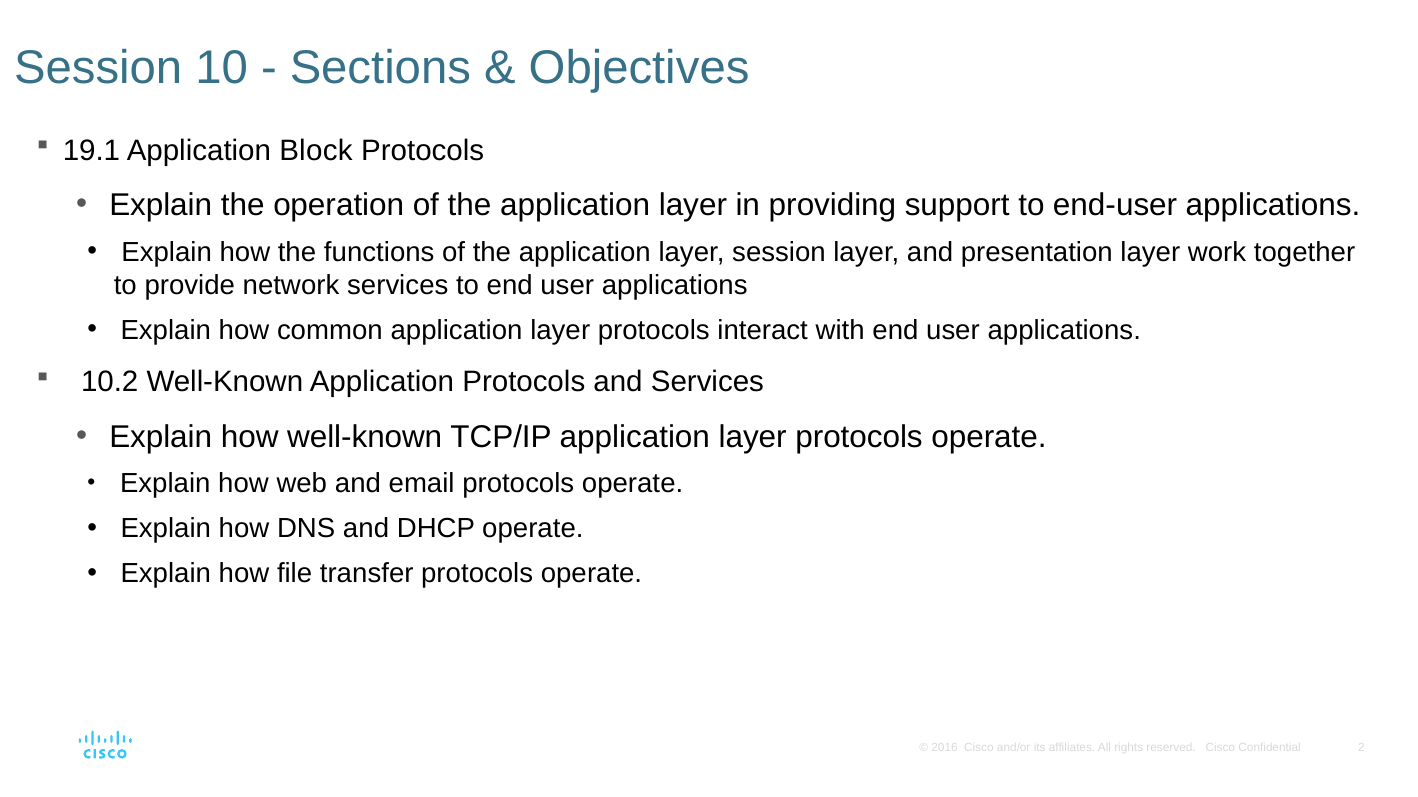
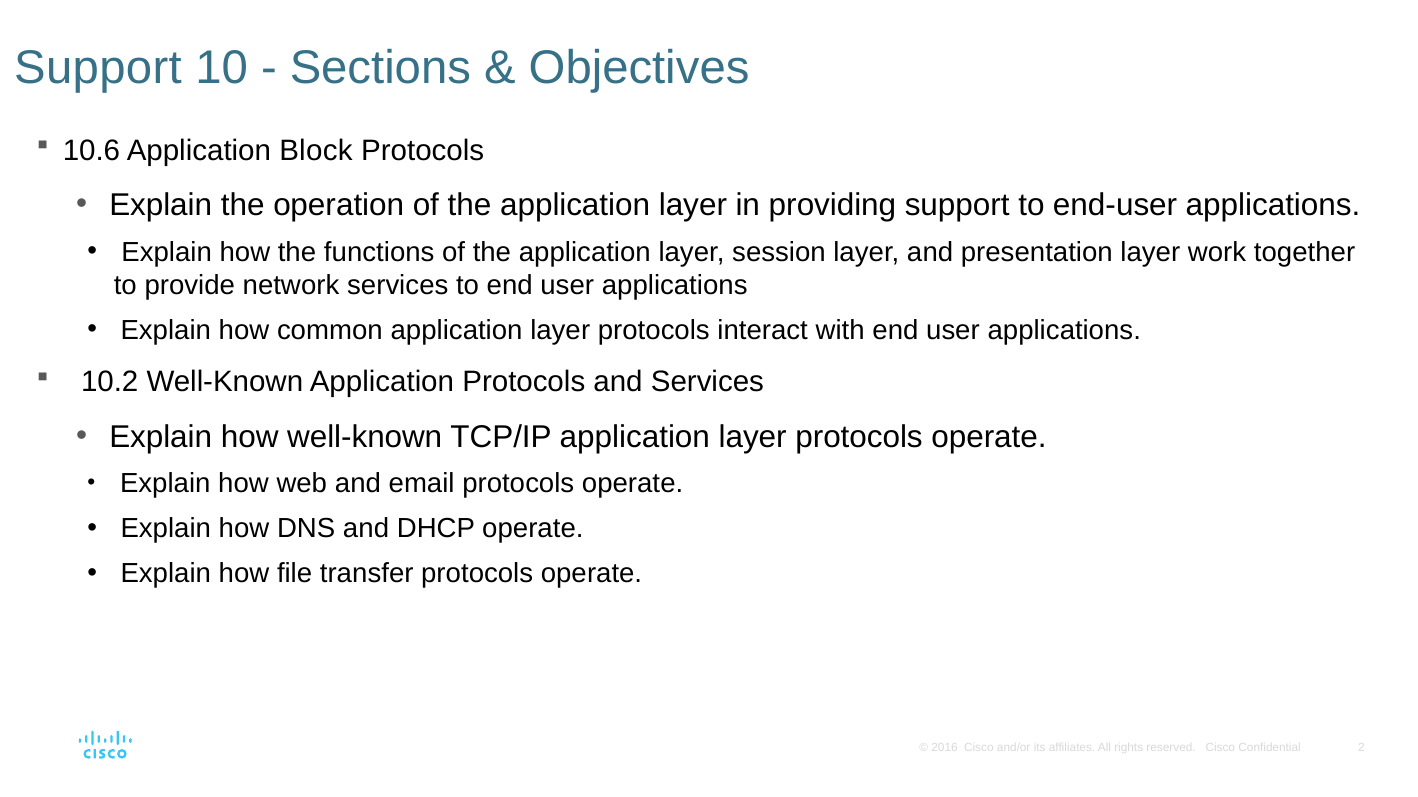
Session at (98, 68): Session -> Support
19.1: 19.1 -> 10.6
